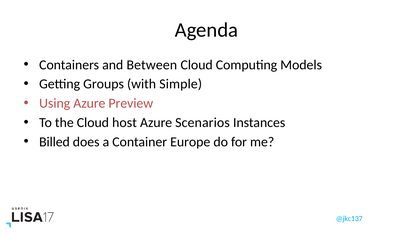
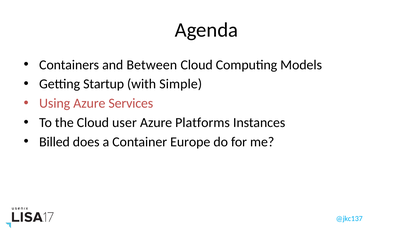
Groups: Groups -> Startup
Preview: Preview -> Services
host: host -> user
Scenarios: Scenarios -> Platforms
